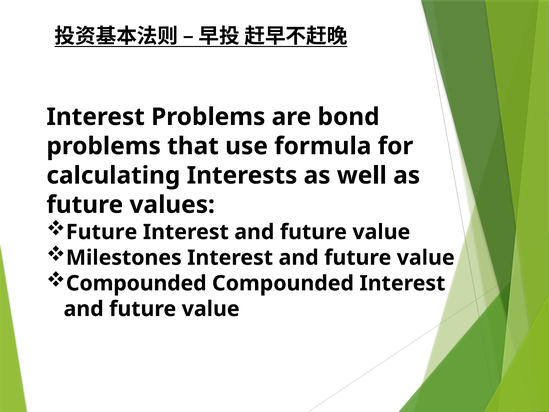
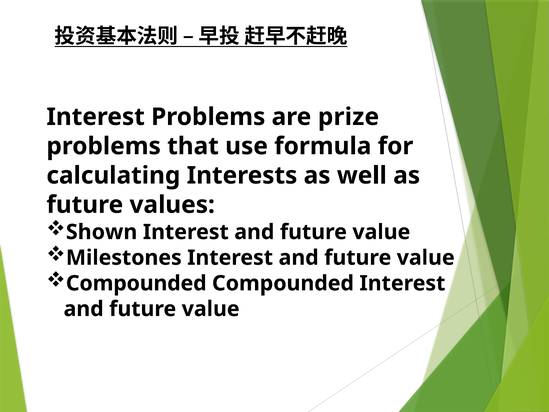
bond: bond -> prize
Future at (102, 232): Future -> Shown
